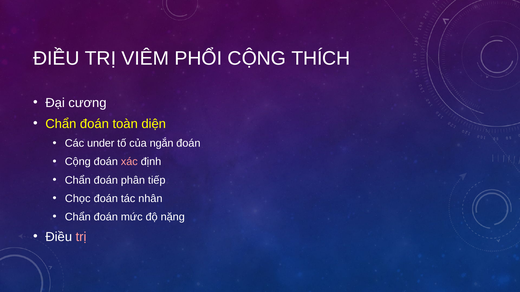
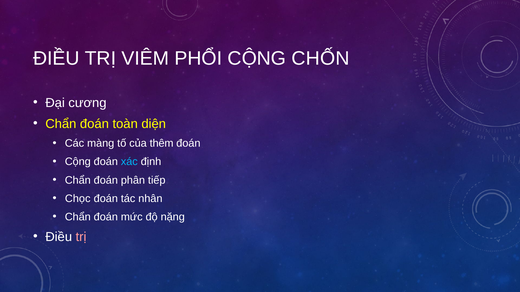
THÍCH: THÍCH -> CHỐN
under: under -> màng
ngắn: ngắn -> thêm
xác colour: pink -> light blue
